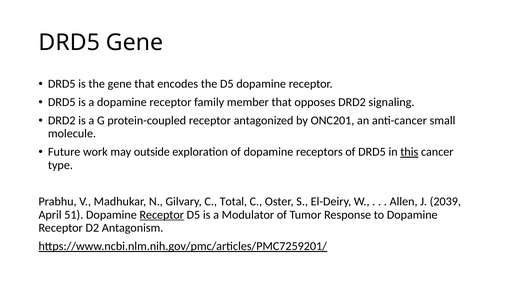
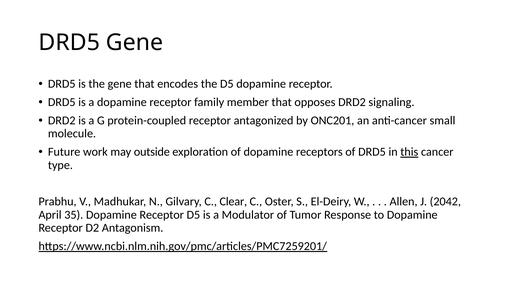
Total: Total -> Clear
2039: 2039 -> 2042
51: 51 -> 35
Receptor at (162, 215) underline: present -> none
